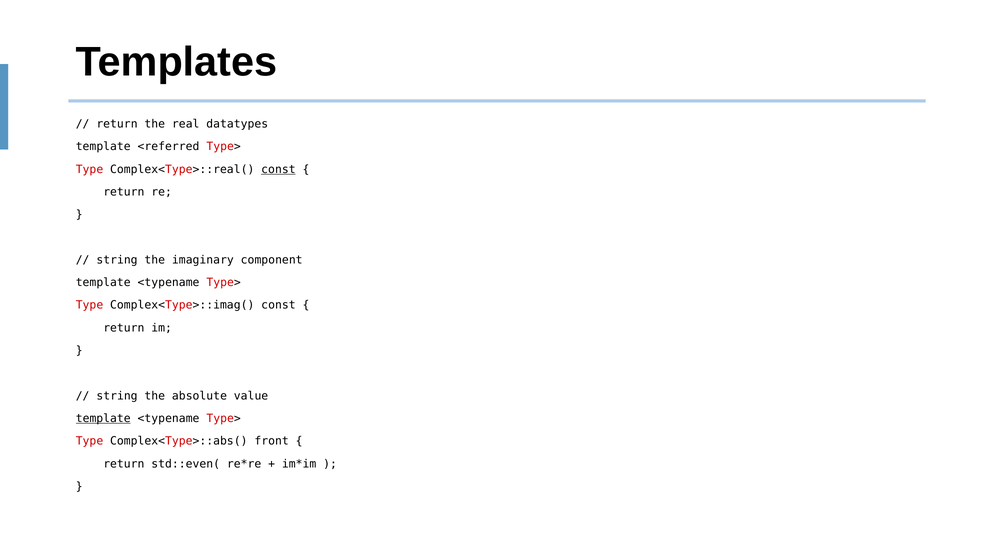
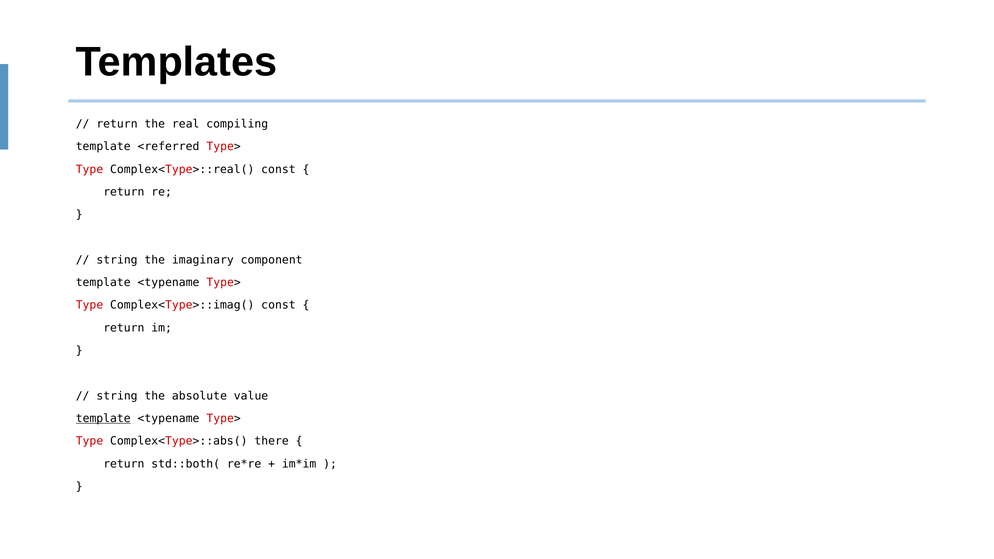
datatypes: datatypes -> compiling
const at (278, 169) underline: present -> none
front: front -> there
std::even(: std::even( -> std::both(
